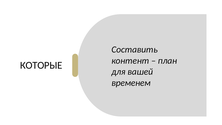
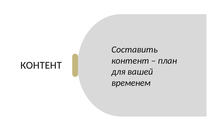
КОТОРЫЕ at (41, 65): КОТОРЫЕ -> КОНТЕНТ
